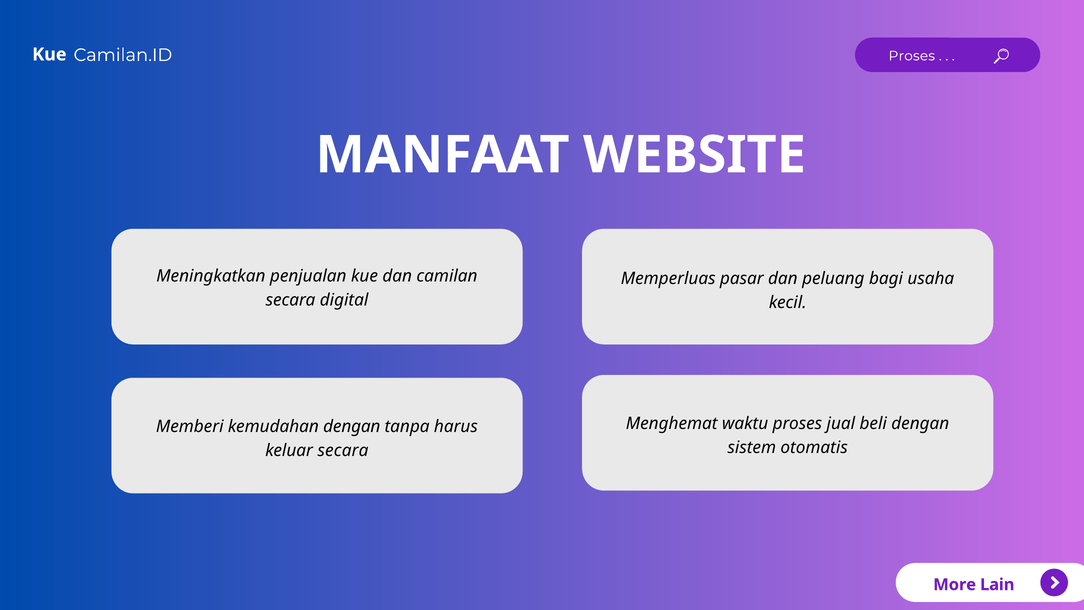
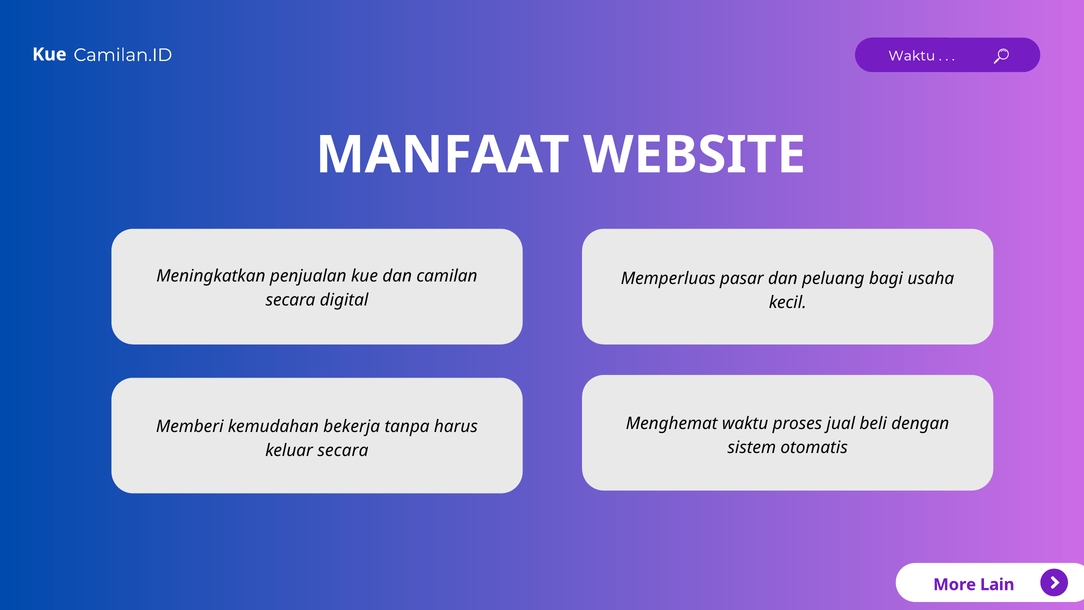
Proses at (912, 56): Proses -> Waktu
kemudahan dengan: dengan -> bekerja
